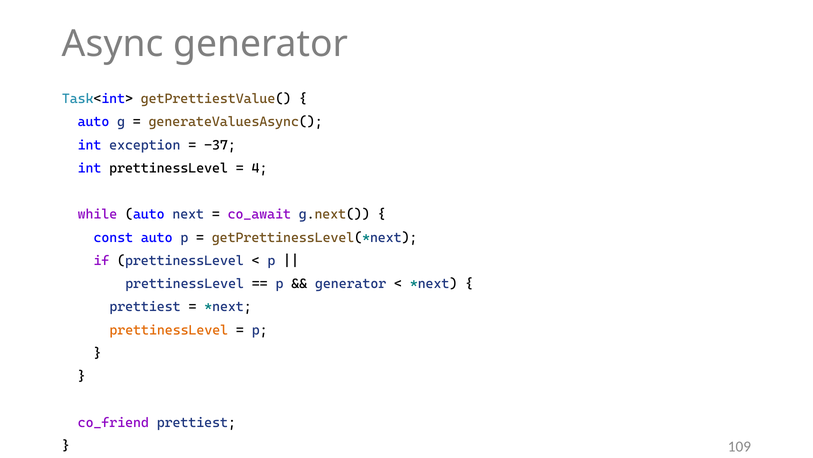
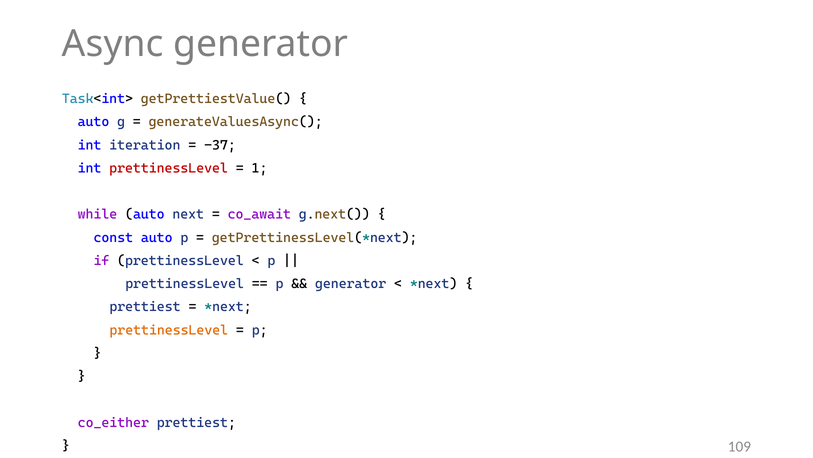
exception: exception -> iteration
prettinessLevel at (169, 168) colour: black -> red
4: 4 -> 1
co_friend: co_friend -> co_either
